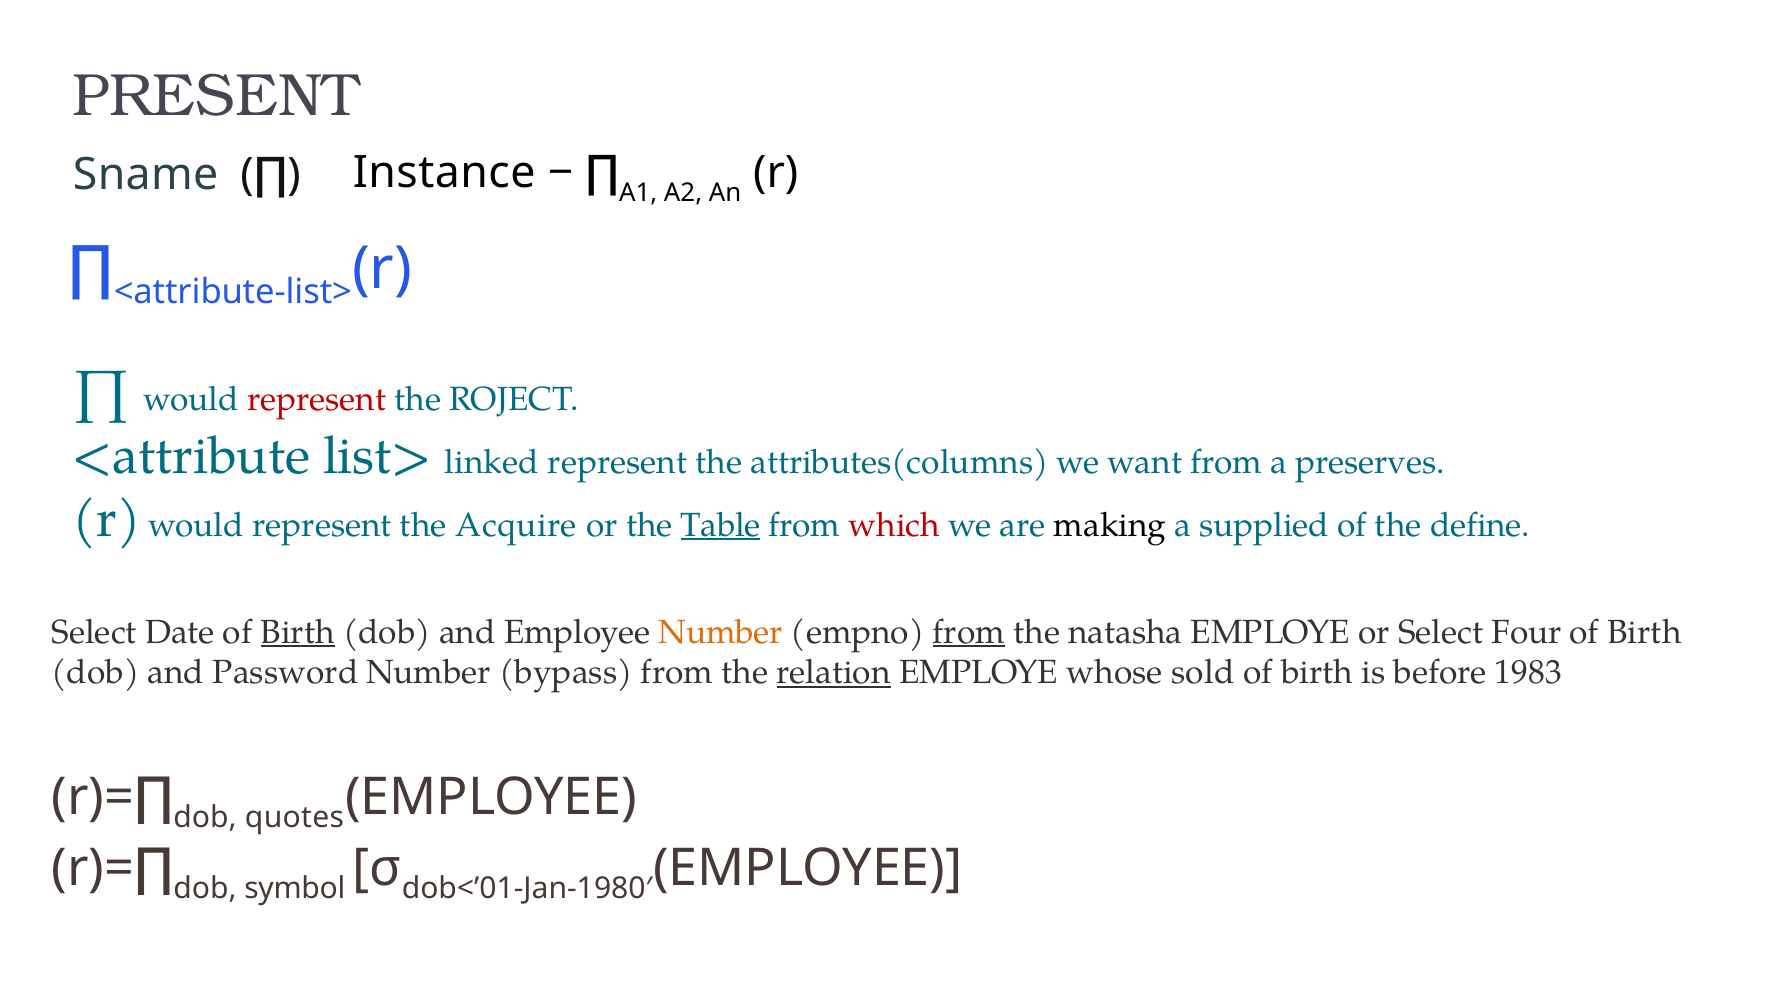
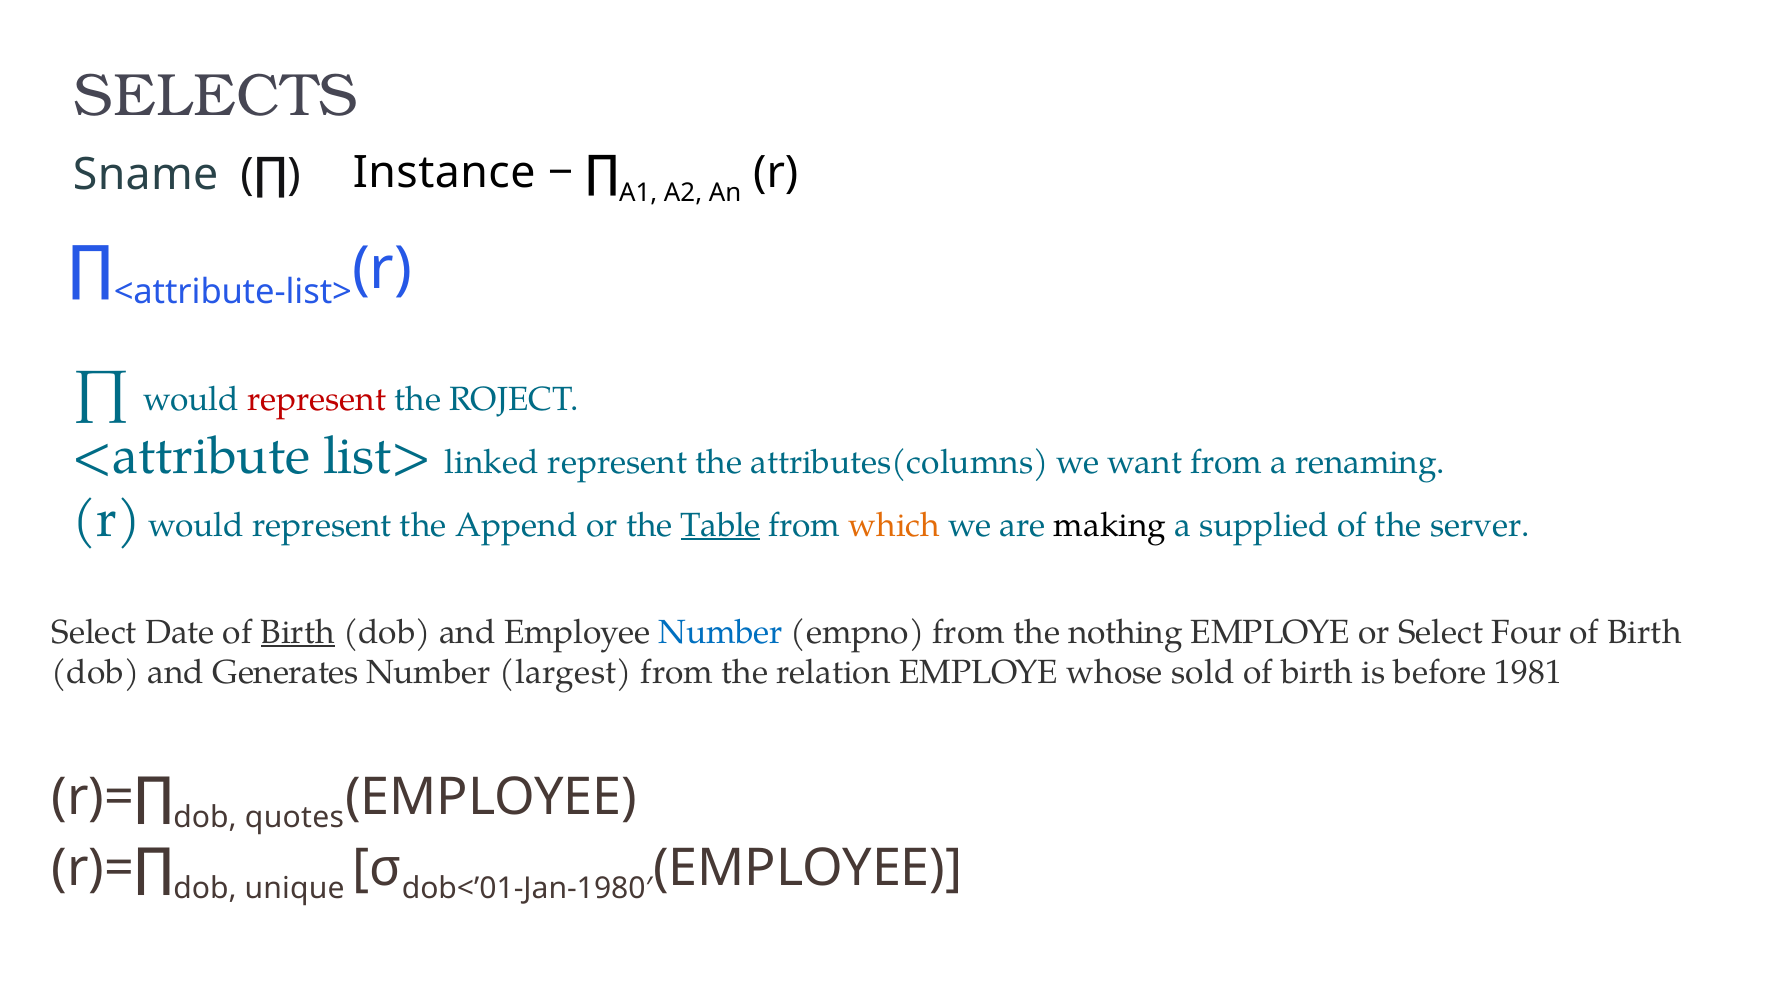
PRESENT: PRESENT -> SELECTS
preserves: preserves -> renaming
Acquire: Acquire -> Append
which colour: red -> orange
define: define -> server
Number at (721, 632) colour: orange -> blue
from at (969, 632) underline: present -> none
natasha: natasha -> nothing
Password: Password -> Generates
bypass: bypass -> largest
relation underline: present -> none
1983: 1983 -> 1981
symbol: symbol -> unique
